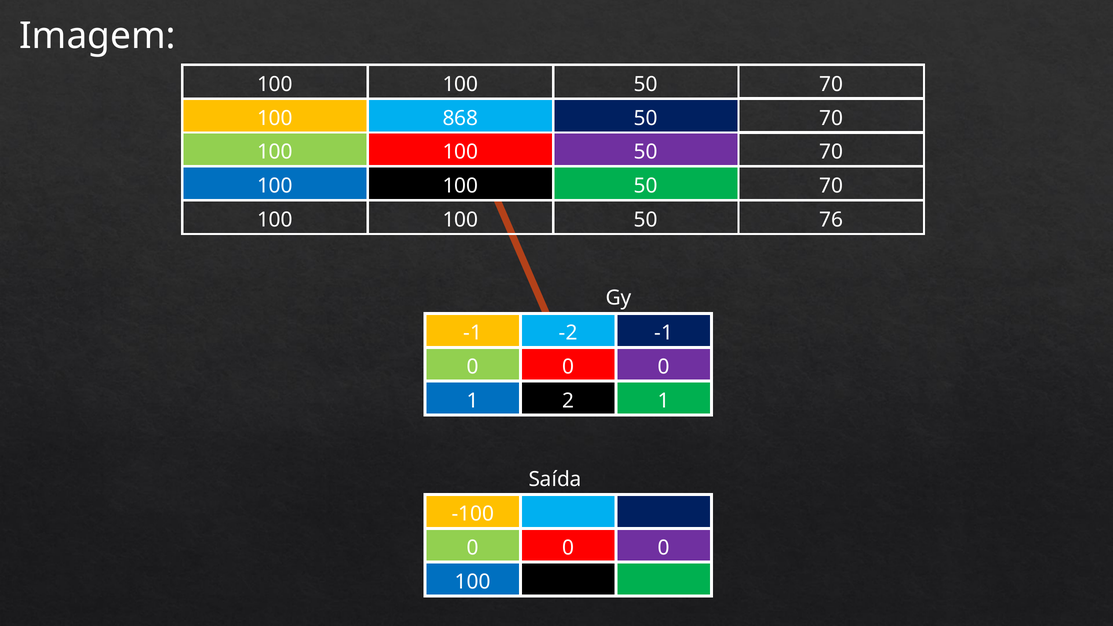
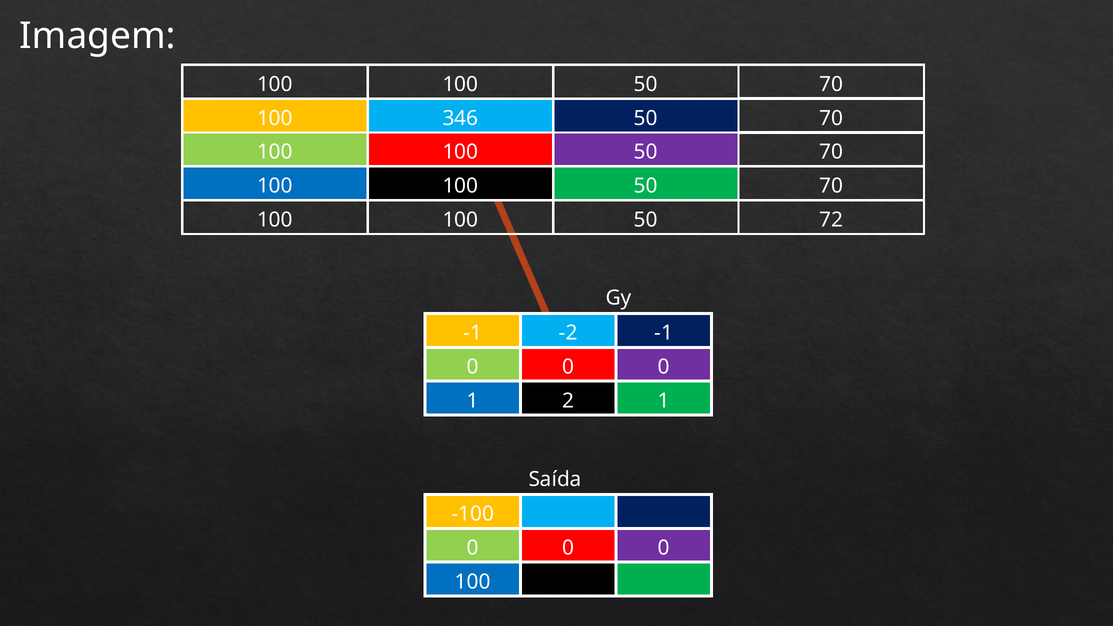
868: 868 -> 346
76: 76 -> 72
